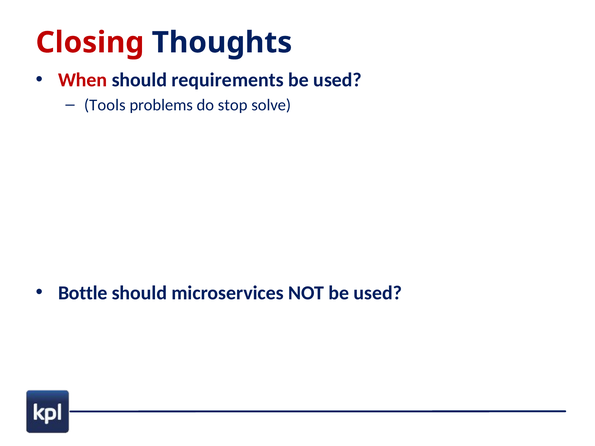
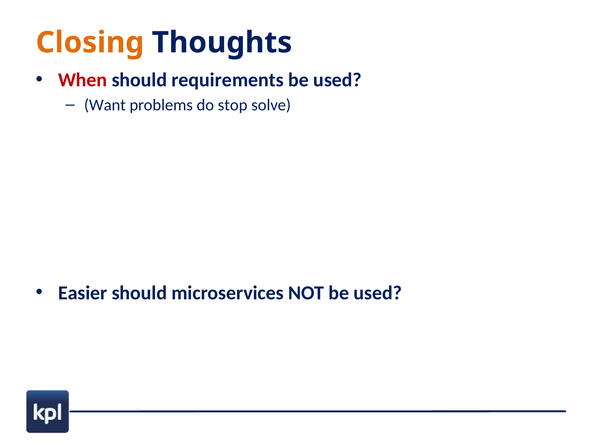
Closing colour: red -> orange
Tools: Tools -> Want
Bottle: Bottle -> Easier
